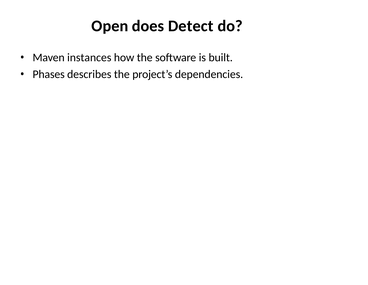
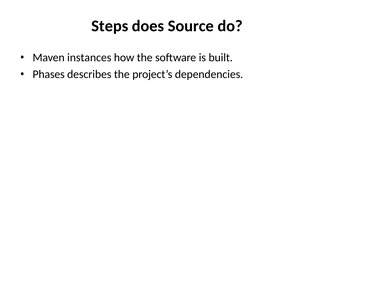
Open: Open -> Steps
Detect: Detect -> Source
